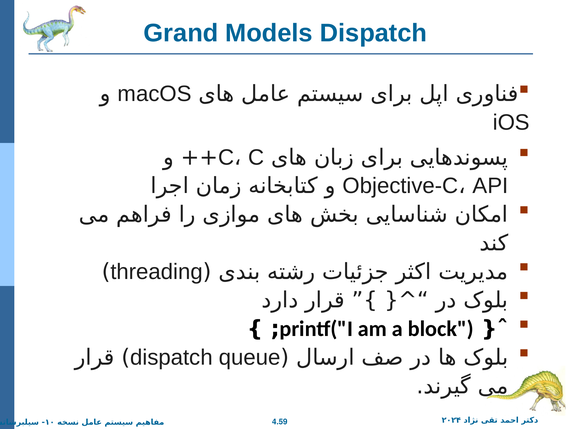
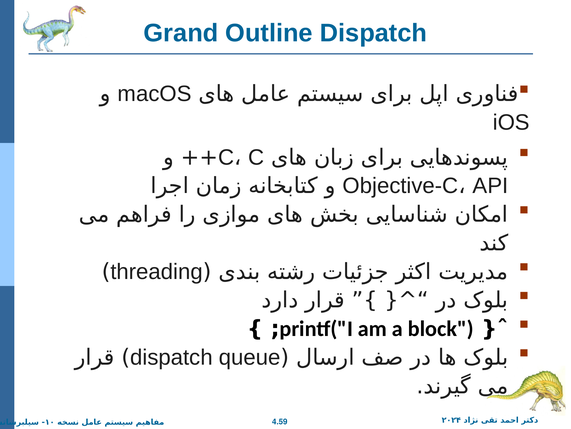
Models: Models -> Outline
